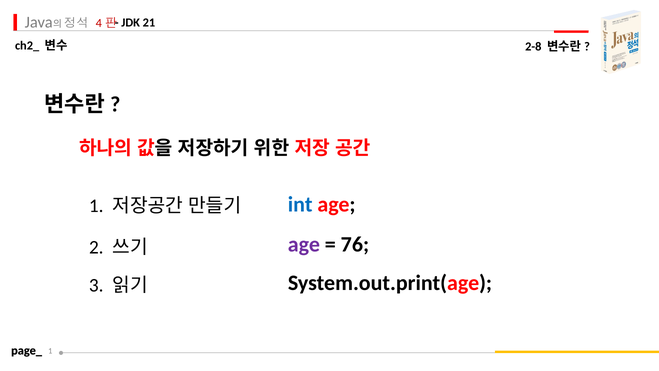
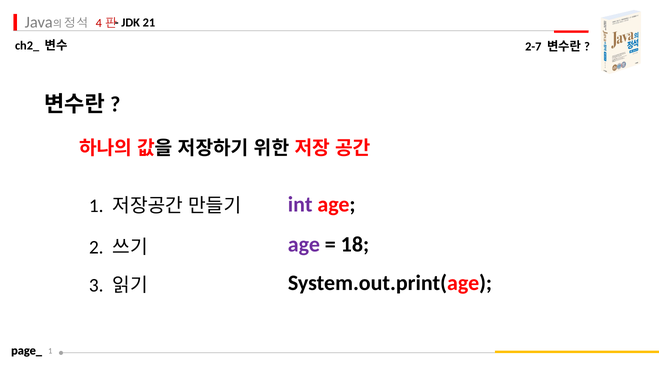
2-8: 2-8 -> 2-7
int colour: blue -> purple
76: 76 -> 18
